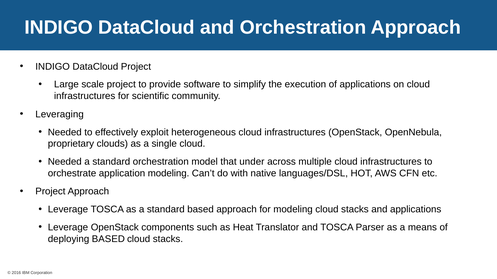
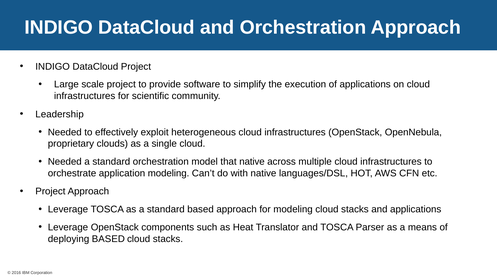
Leveraging: Leveraging -> Leadership
that under: under -> native
